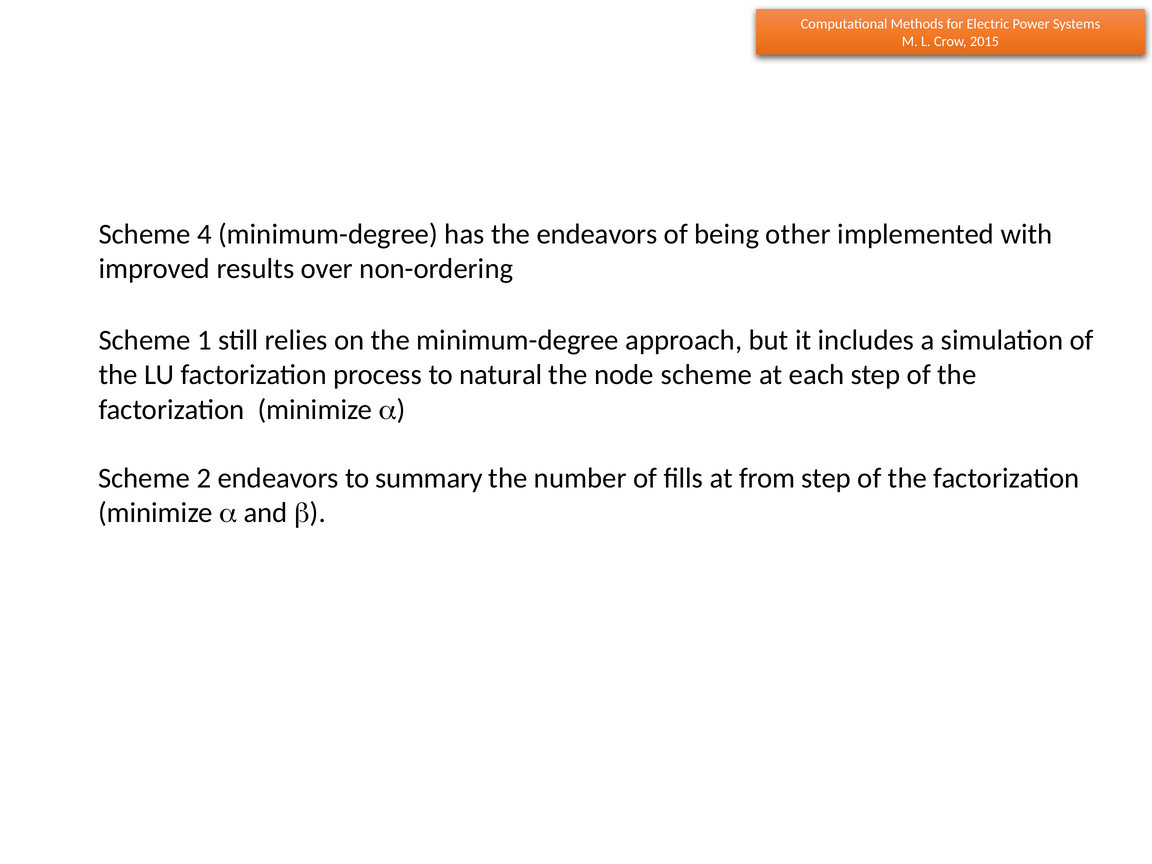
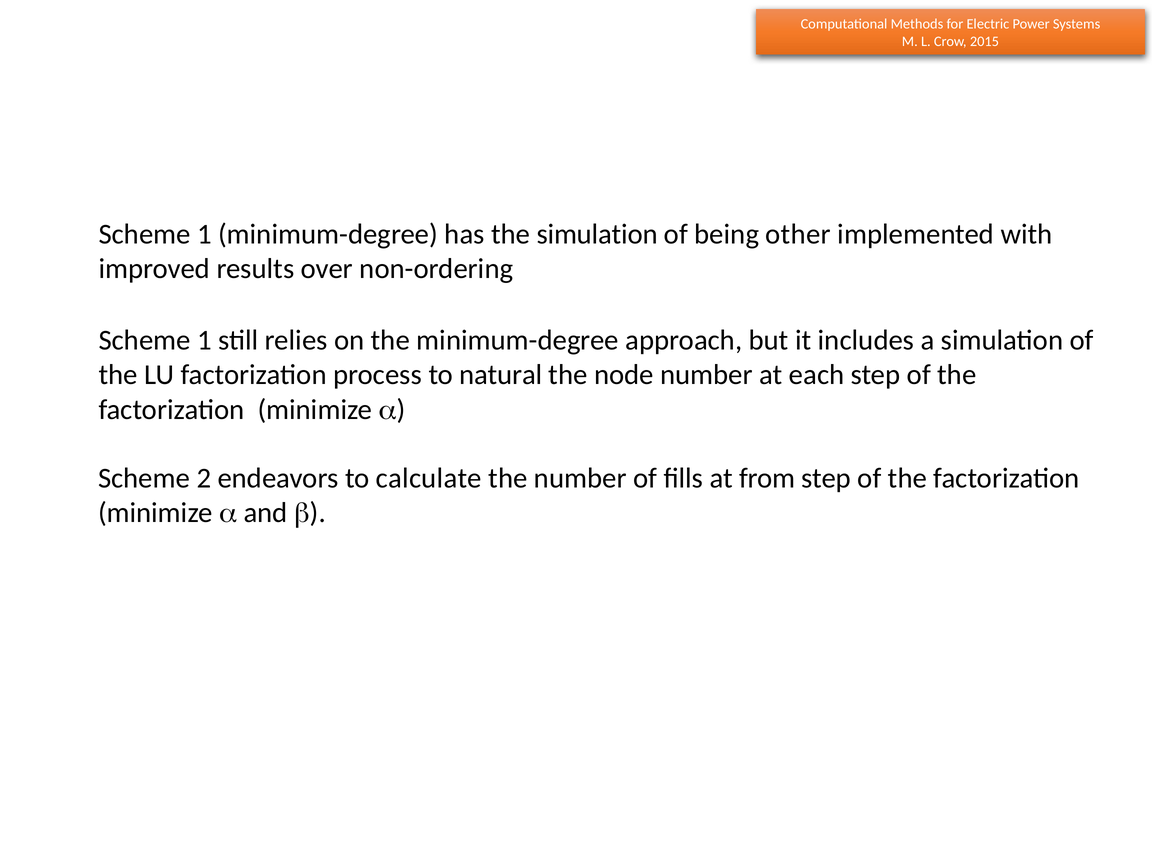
4 at (204, 234): 4 -> 1
the endeavors: endeavors -> simulation
node scheme: scheme -> number
summary: summary -> calculate
